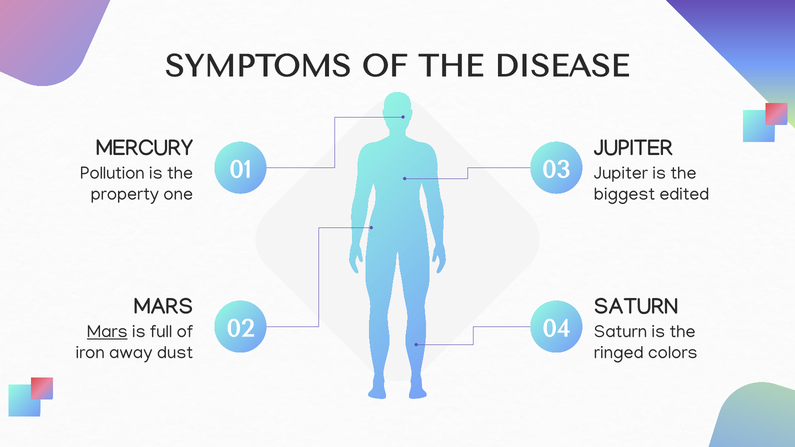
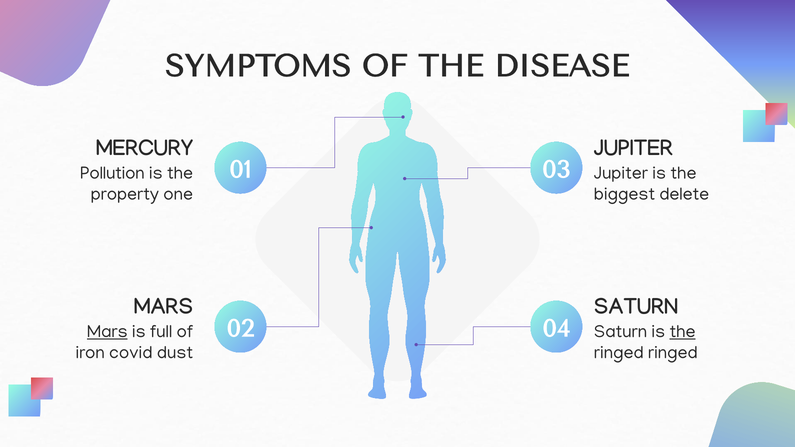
edited: edited -> delete
the at (683, 332) underline: none -> present
away: away -> covid
colors at (673, 353): colors -> ringed
